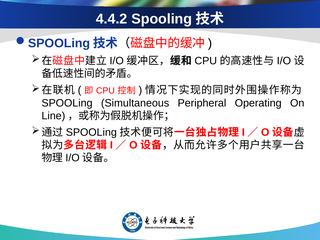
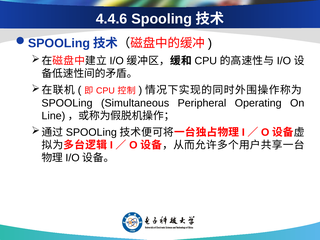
4.4.2: 4.4.2 -> 4.4.6
